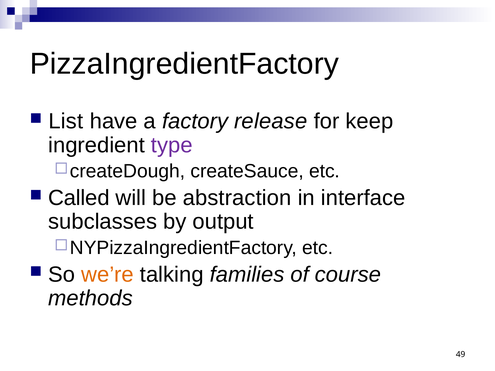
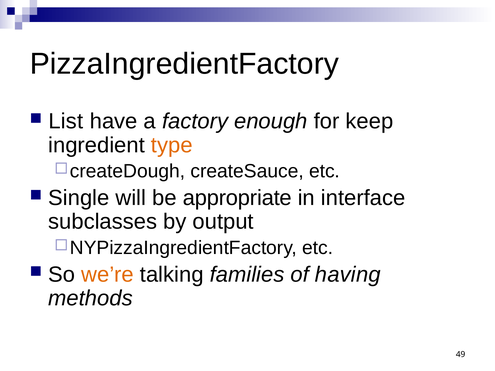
release: release -> enough
type colour: purple -> orange
Called: Called -> Single
abstraction: abstraction -> appropriate
course: course -> having
